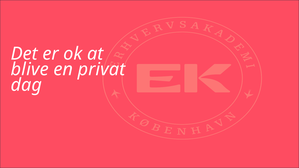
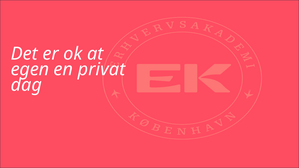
blive: blive -> egen
